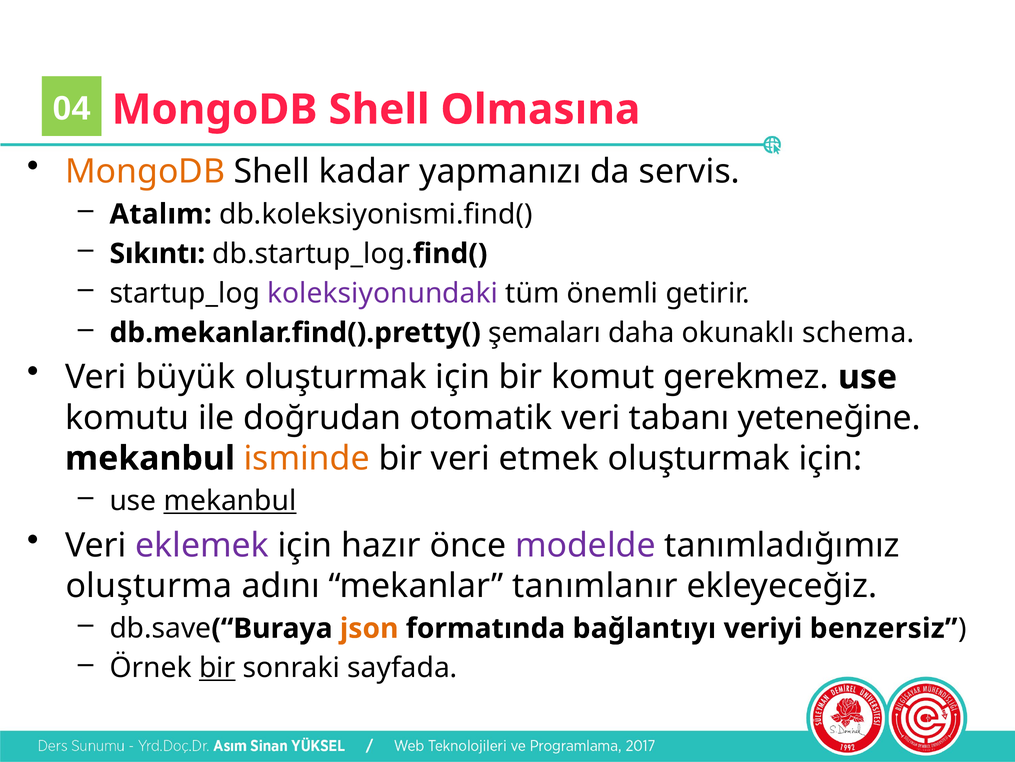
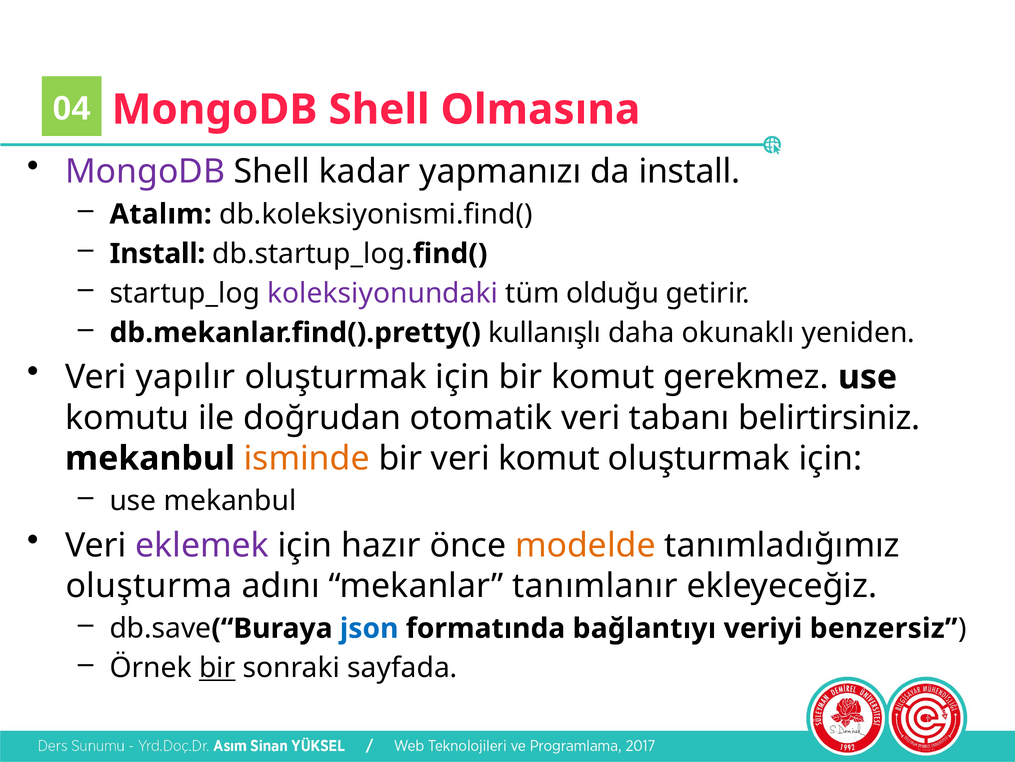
MongoDB at (145, 172) colour: orange -> purple
da servis: servis -> install
Sıkıntı at (157, 253): Sıkıntı -> Install
önemli: önemli -> olduğu
şemaları: şemaları -> kullanışlı
schema: schema -> yeniden
büyük: büyük -> yapılır
yeteneğine: yeteneğine -> belirtirsiniz
veri etmek: etmek -> komut
mekanbul at (230, 500) underline: present -> none
modelde colour: purple -> orange
json colour: orange -> blue
